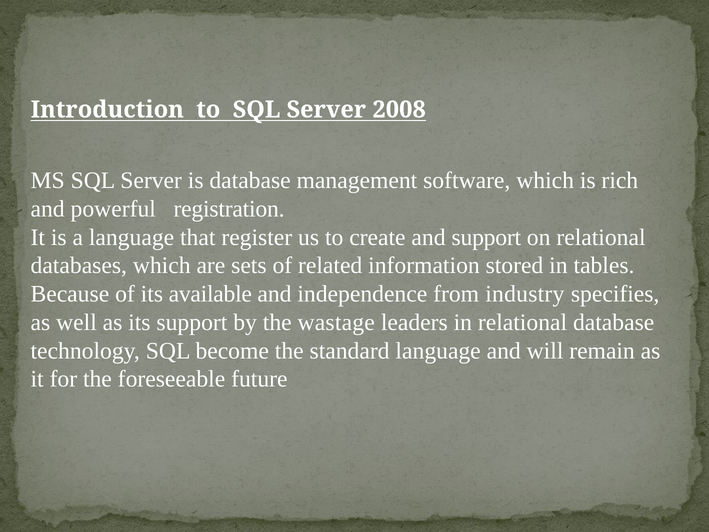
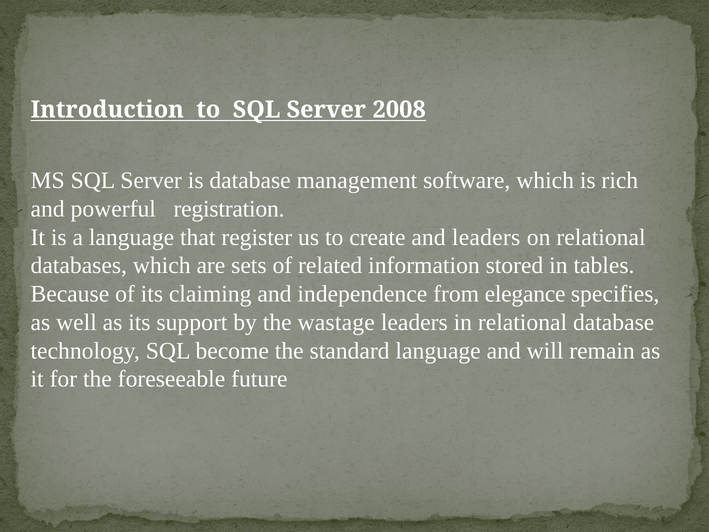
and support: support -> leaders
available: available -> claiming
industry: industry -> elegance
